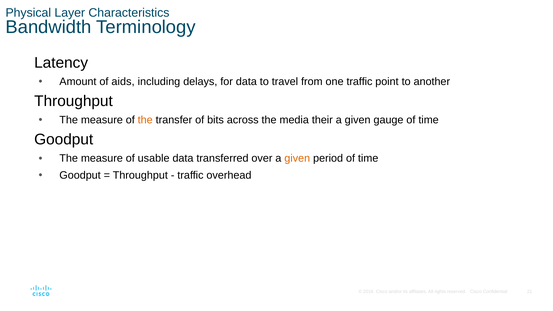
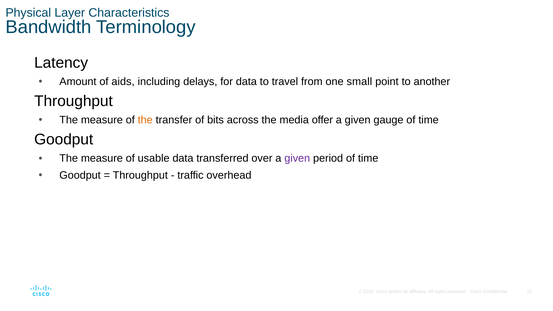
one traffic: traffic -> small
their: their -> offer
given at (297, 158) colour: orange -> purple
